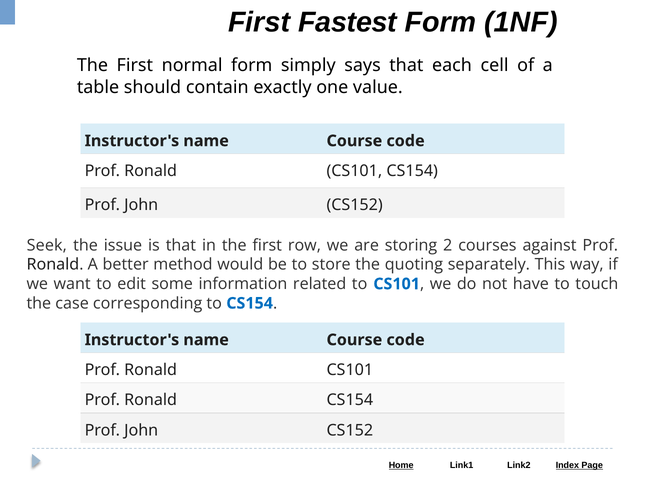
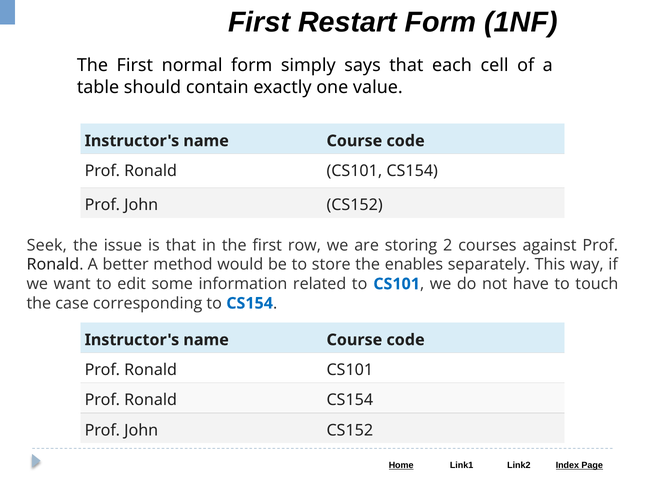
Fastest: Fastest -> Restart
quoting: quoting -> enables
